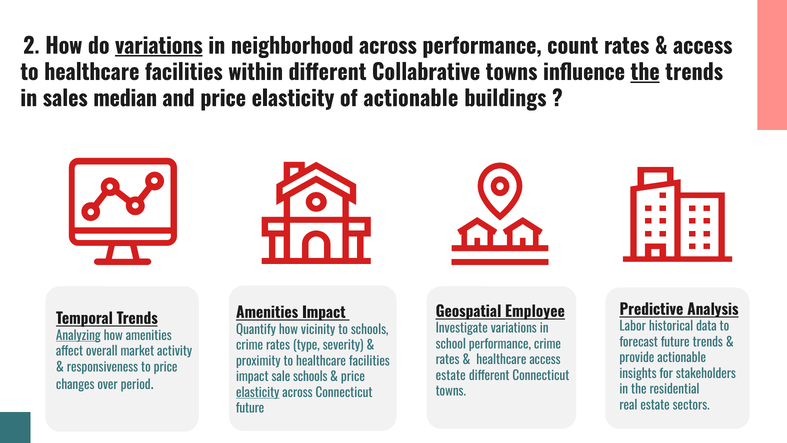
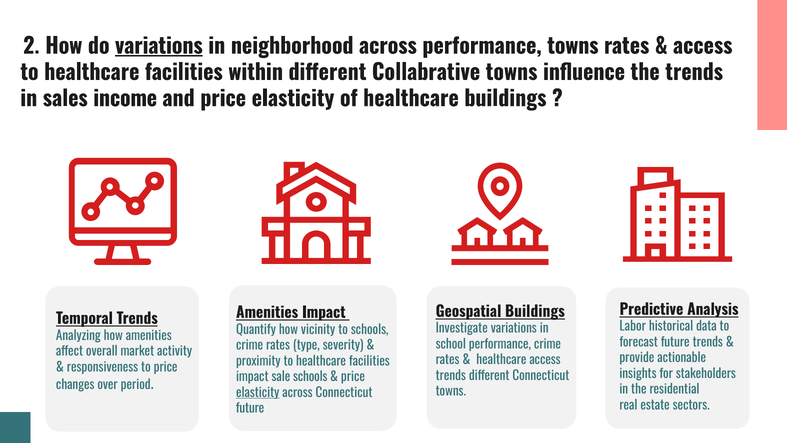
performance count: count -> towns
the at (645, 73) underline: present -> none
median: median -> income
of actionable: actionable -> healthcare
Geospatial Employee: Employee -> Buildings
Analyzing underline: present -> none
estate at (451, 376): estate -> trends
